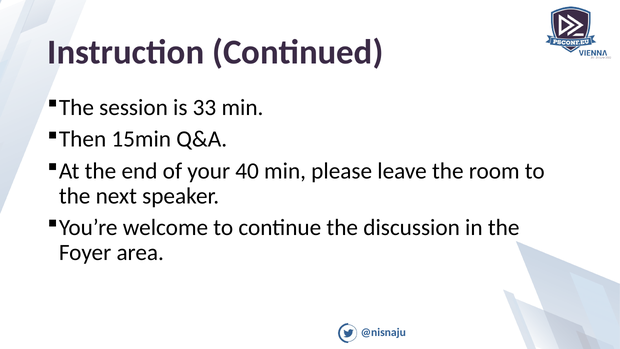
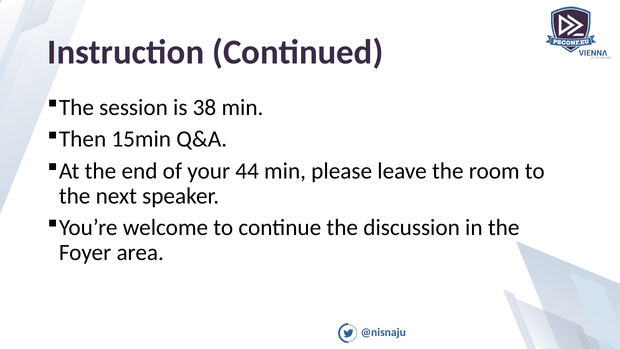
33: 33 -> 38
40: 40 -> 44
